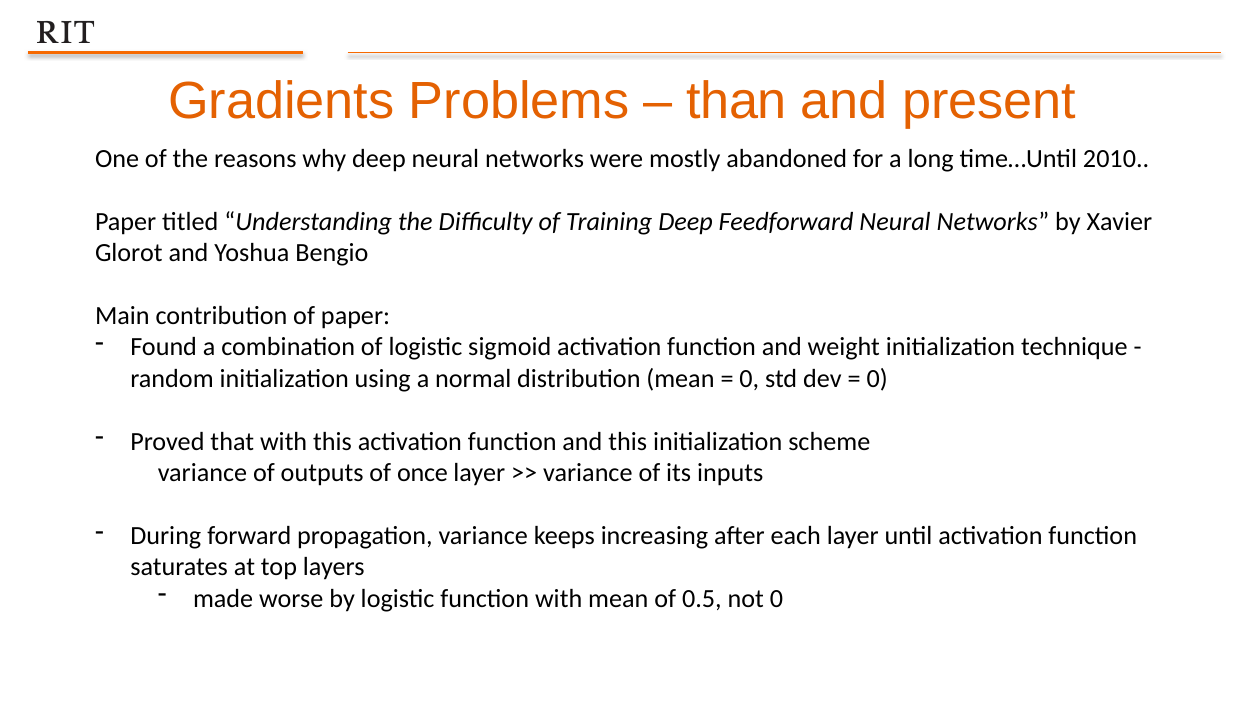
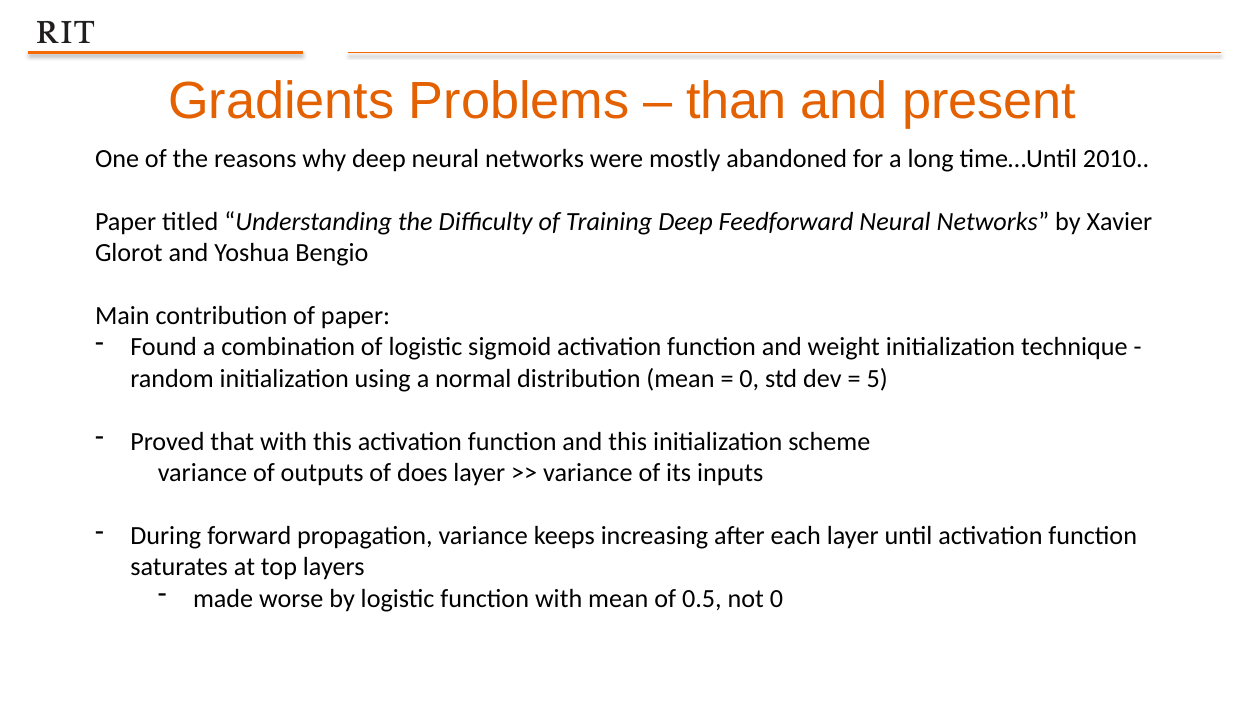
0 at (877, 379): 0 -> 5
once: once -> does
